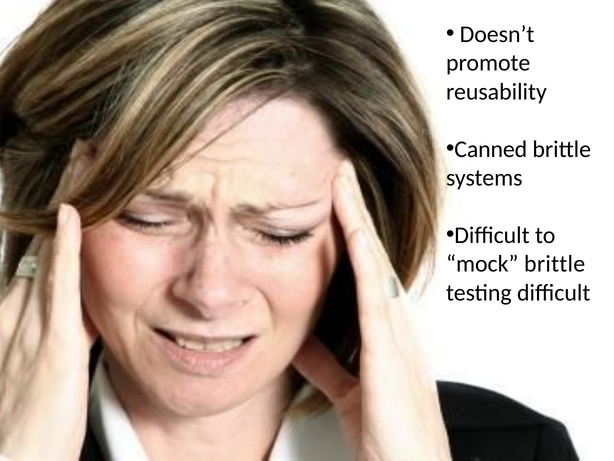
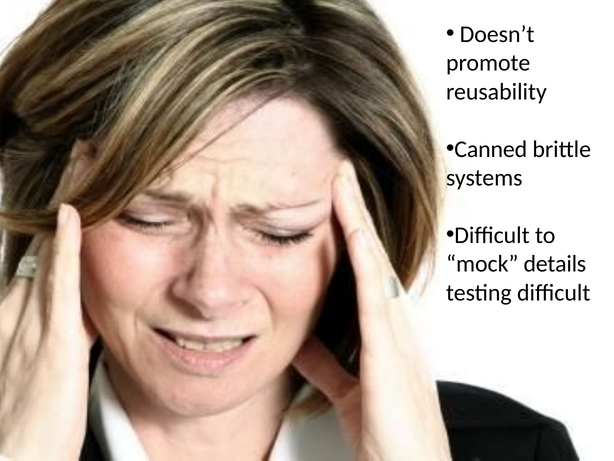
mock brittle: brittle -> details
